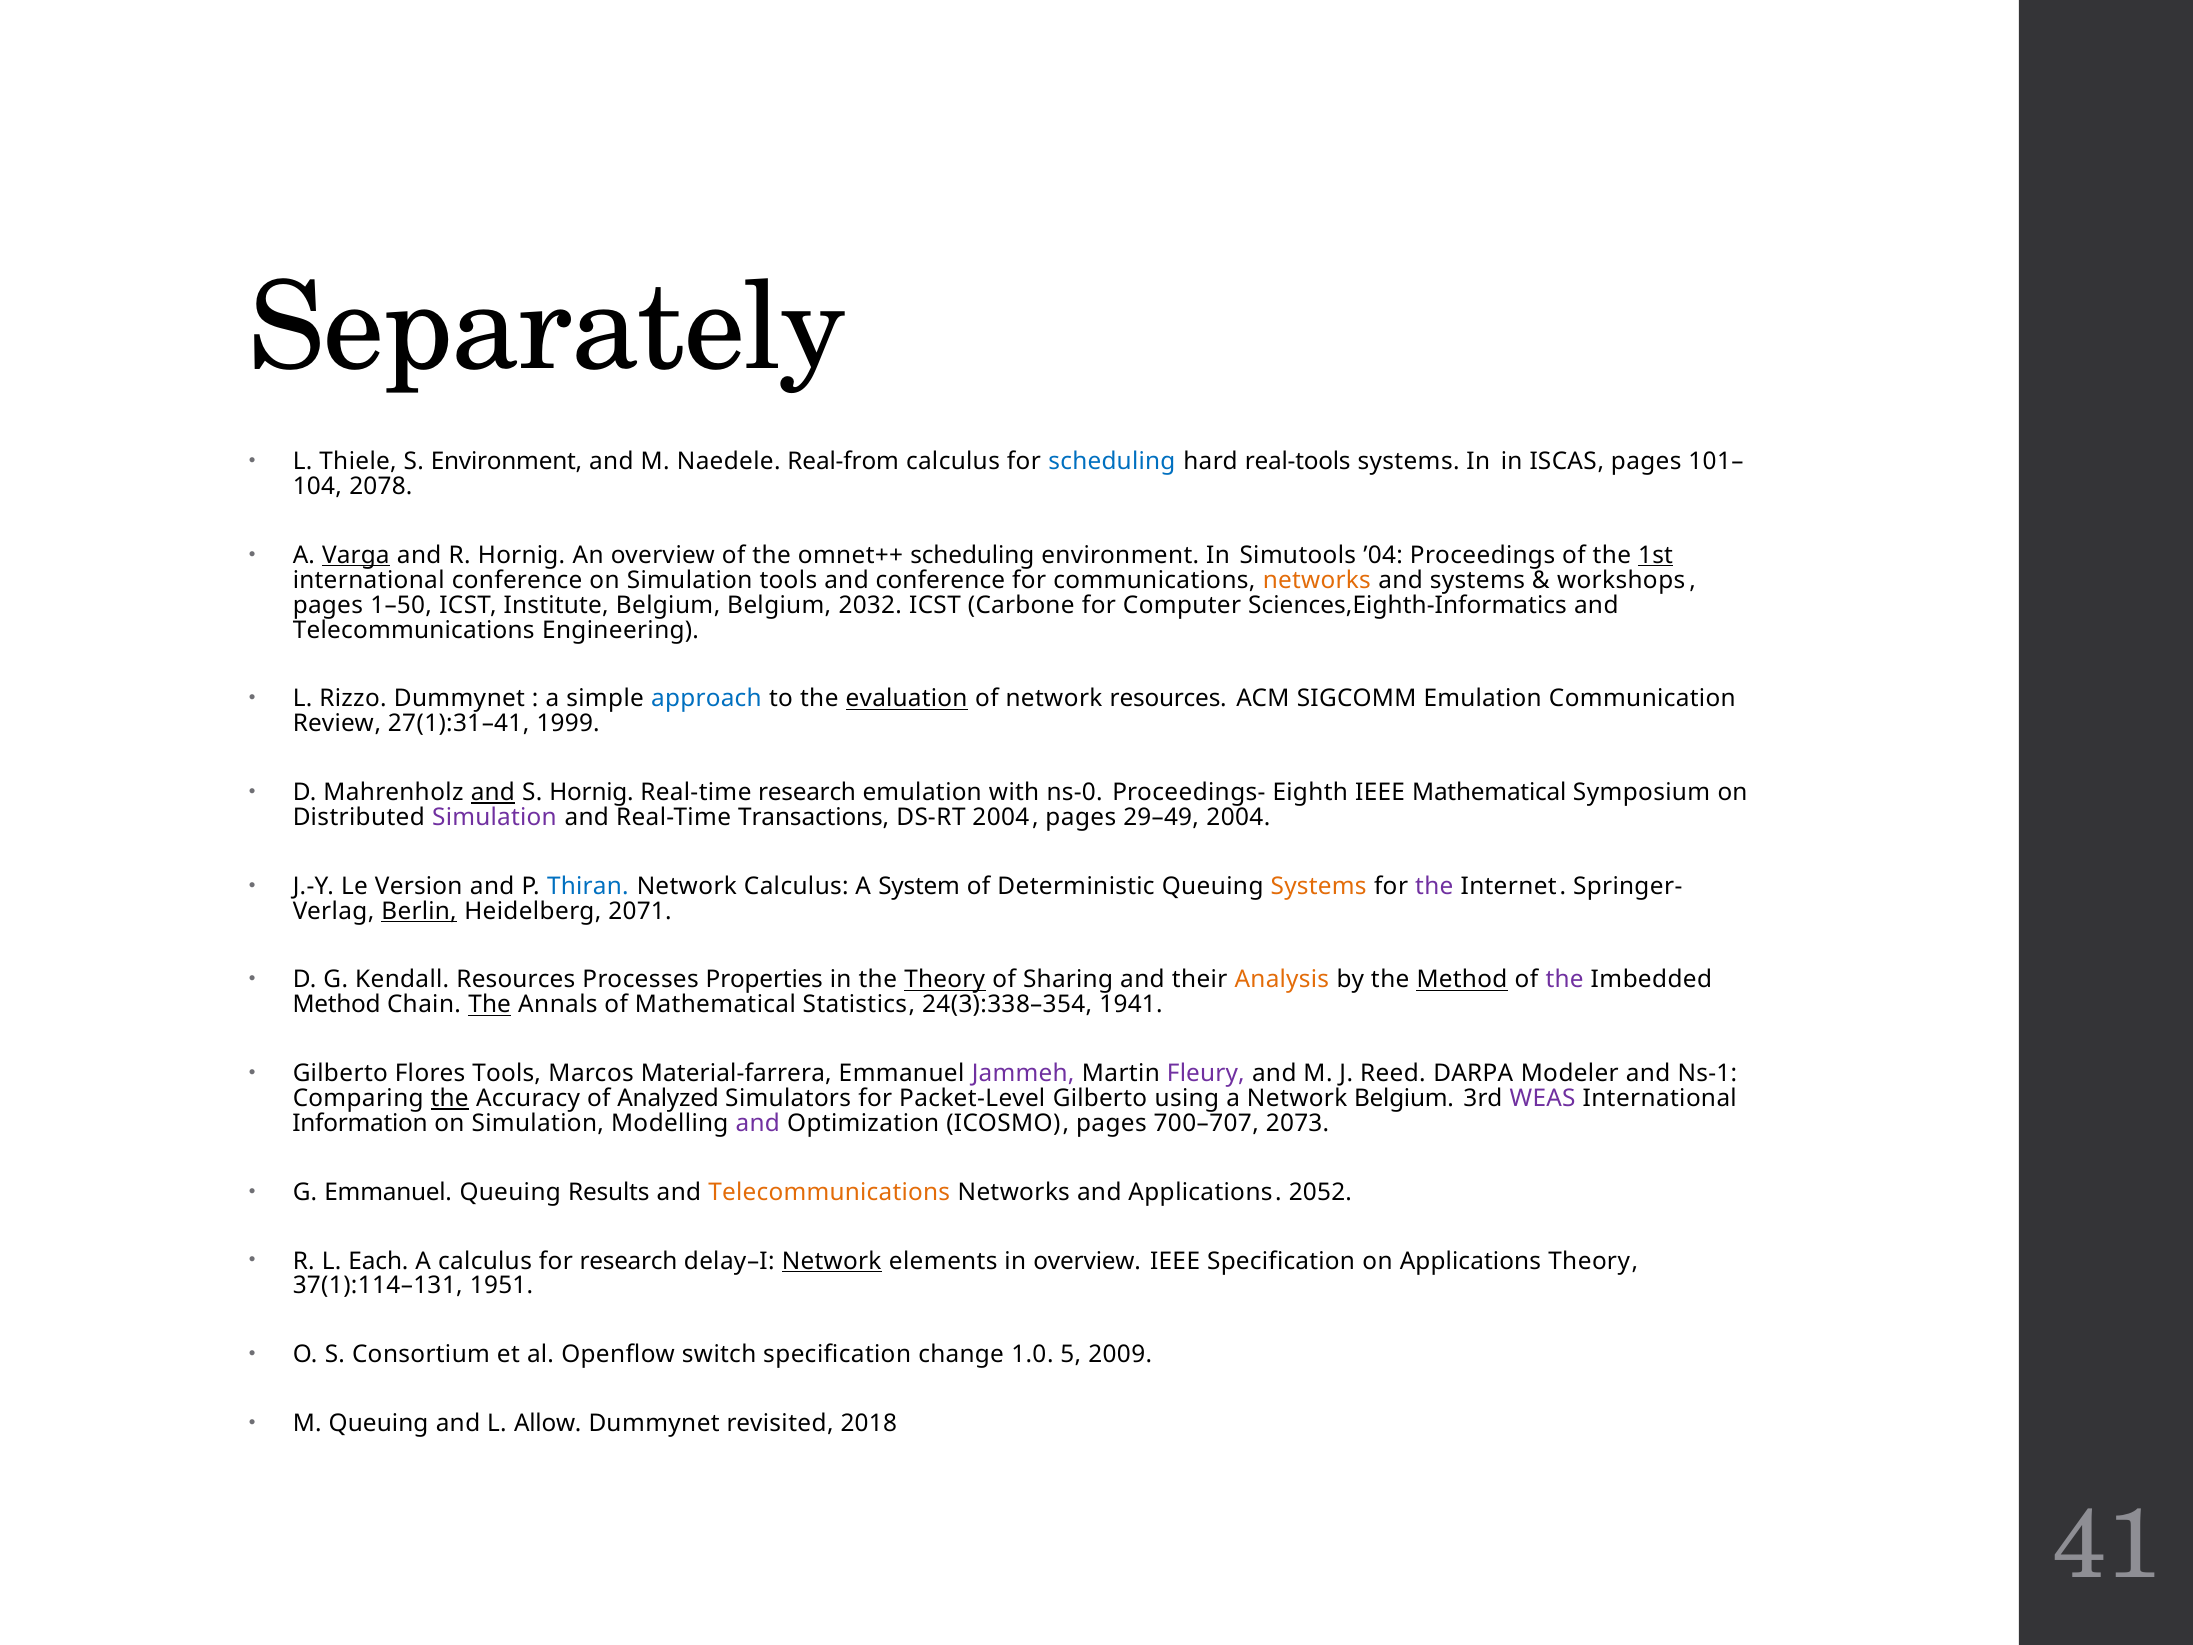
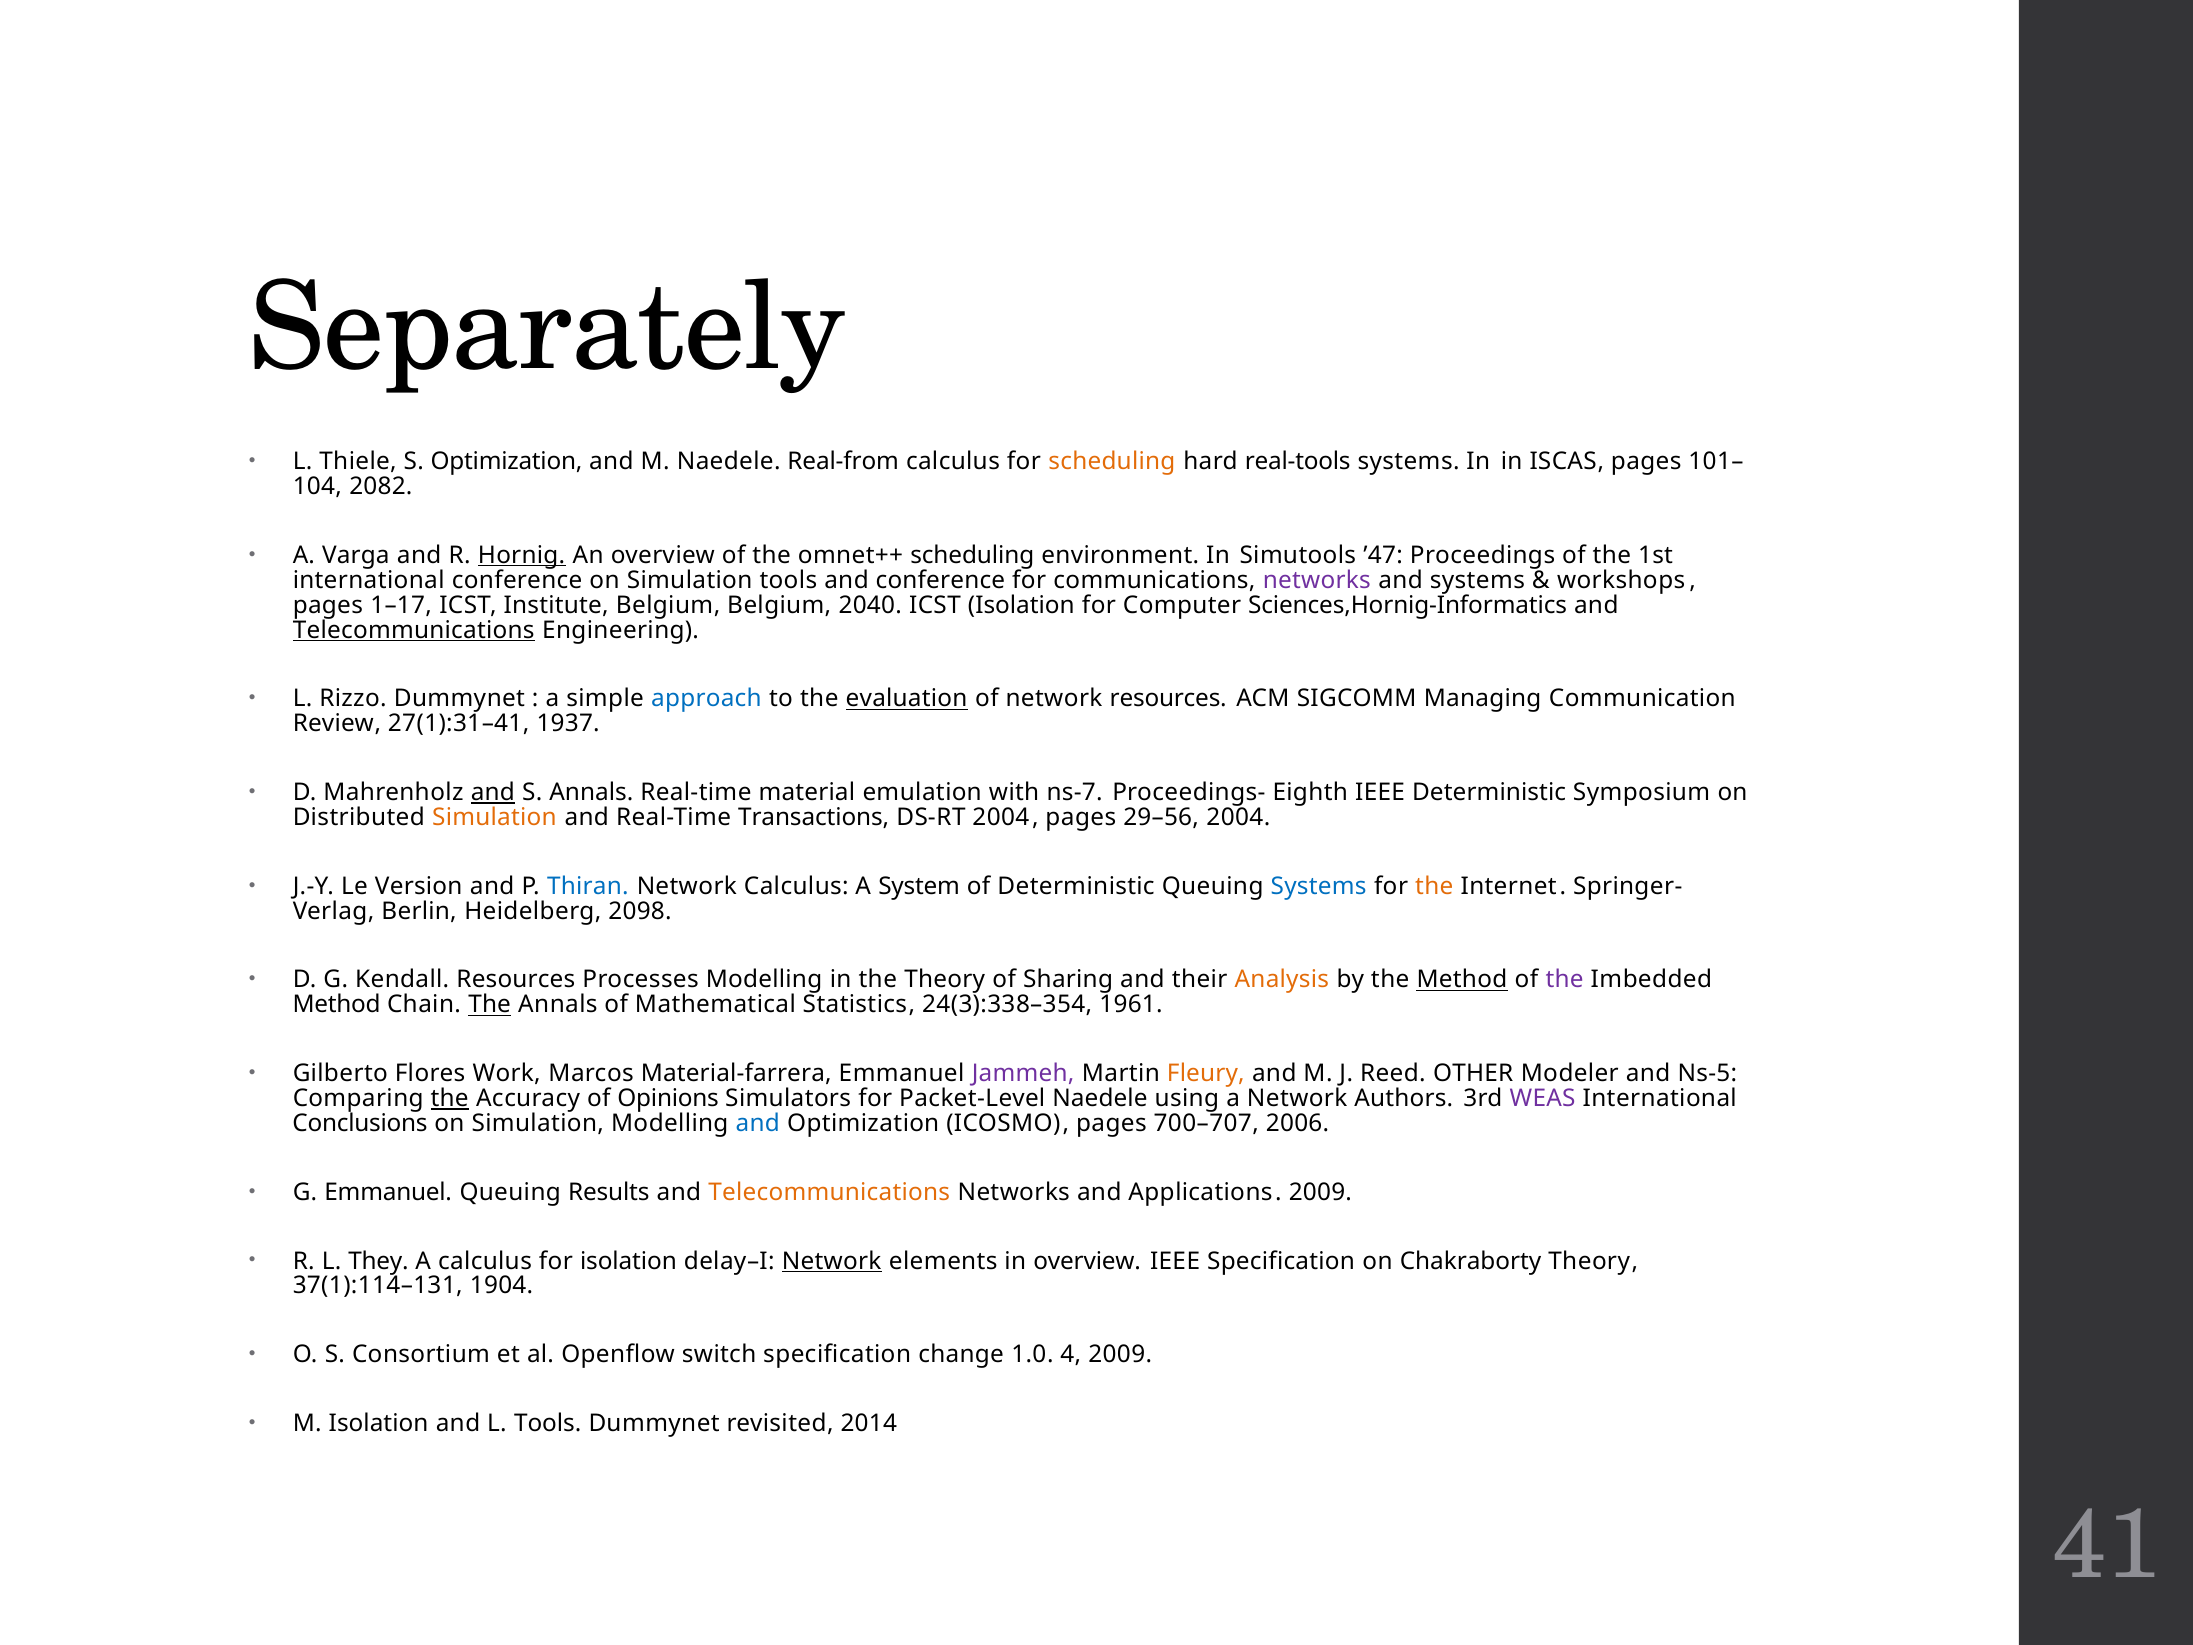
S Environment: Environment -> Optimization
scheduling at (1112, 461) colour: blue -> orange
2078: 2078 -> 2082
Varga underline: present -> none
Hornig at (522, 555) underline: none -> present
’04: ’04 -> ’47
1st underline: present -> none
networks at (1317, 580) colour: orange -> purple
1–50: 1–50 -> 1–17
2032: 2032 -> 2040
ICST Carbone: Carbone -> Isolation
Sciences,Eighth-Informatics: Sciences,Eighth-Informatics -> Sciences,Hornig-Informatics
Telecommunications at (414, 630) underline: none -> present
SIGCOMM Emulation: Emulation -> Managing
1999: 1999 -> 1937
S Hornig: Hornig -> Annals
Real-time research: research -> material
ns-0: ns-0 -> ns-7
IEEE Mathematical: Mathematical -> Deterministic
Simulation at (494, 817) colour: purple -> orange
29–49: 29–49 -> 29–56
Systems at (1319, 886) colour: orange -> blue
the at (1434, 886) colour: purple -> orange
Berlin underline: present -> none
2071: 2071 -> 2098
Processes Properties: Properties -> Modelling
Theory at (945, 980) underline: present -> none
1941: 1941 -> 1961
Flores Tools: Tools -> Work
Fleury colour: purple -> orange
DARPA: DARPA -> OTHER
Ns-1: Ns-1 -> Ns-5
Analyzed: Analyzed -> Opinions
Packet-Level Gilberto: Gilberto -> Naedele
Network Belgium: Belgium -> Authors
Information: Information -> Conclusions
and at (758, 1123) colour: purple -> blue
2073: 2073 -> 2006
Applications 2052: 2052 -> 2009
Each: Each -> They
for research: research -> isolation
on Applications: Applications -> Chakraborty
1951: 1951 -> 1904
5: 5 -> 4
M Queuing: Queuing -> Isolation
L Allow: Allow -> Tools
2018: 2018 -> 2014
